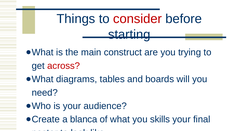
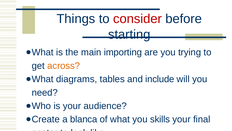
construct: construct -> importing
across colour: red -> orange
boards: boards -> include
